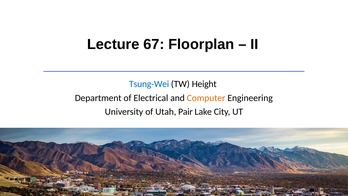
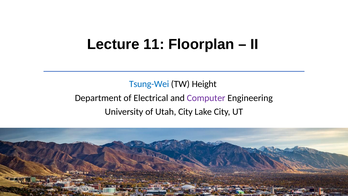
67: 67 -> 11
Computer colour: orange -> purple
Utah Pair: Pair -> City
